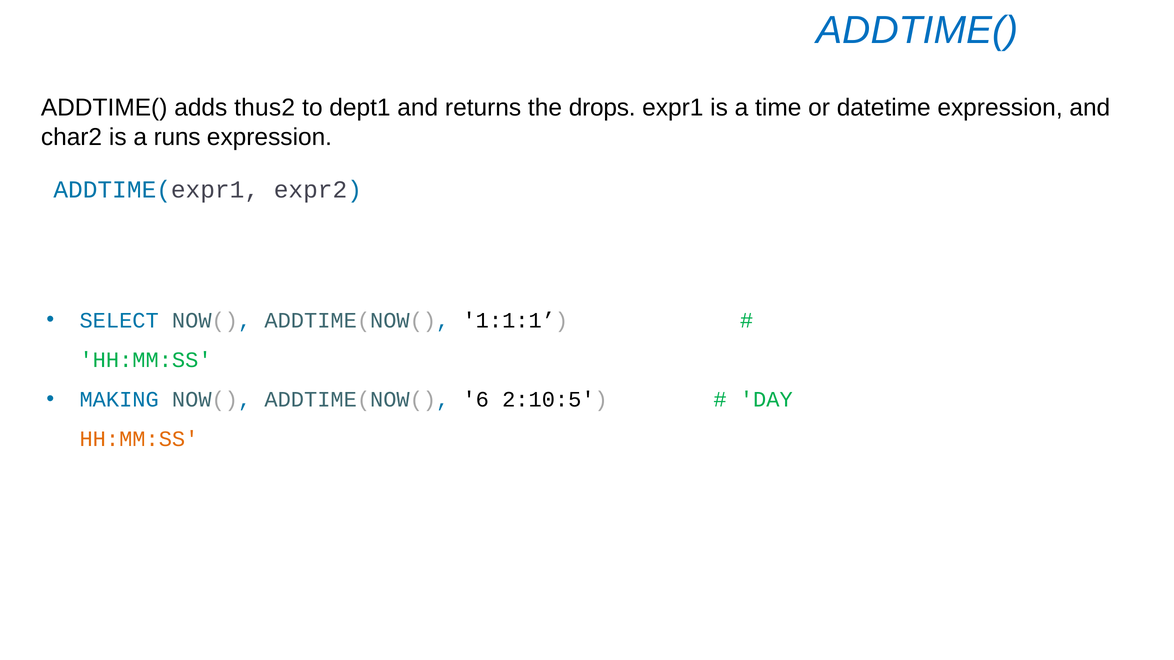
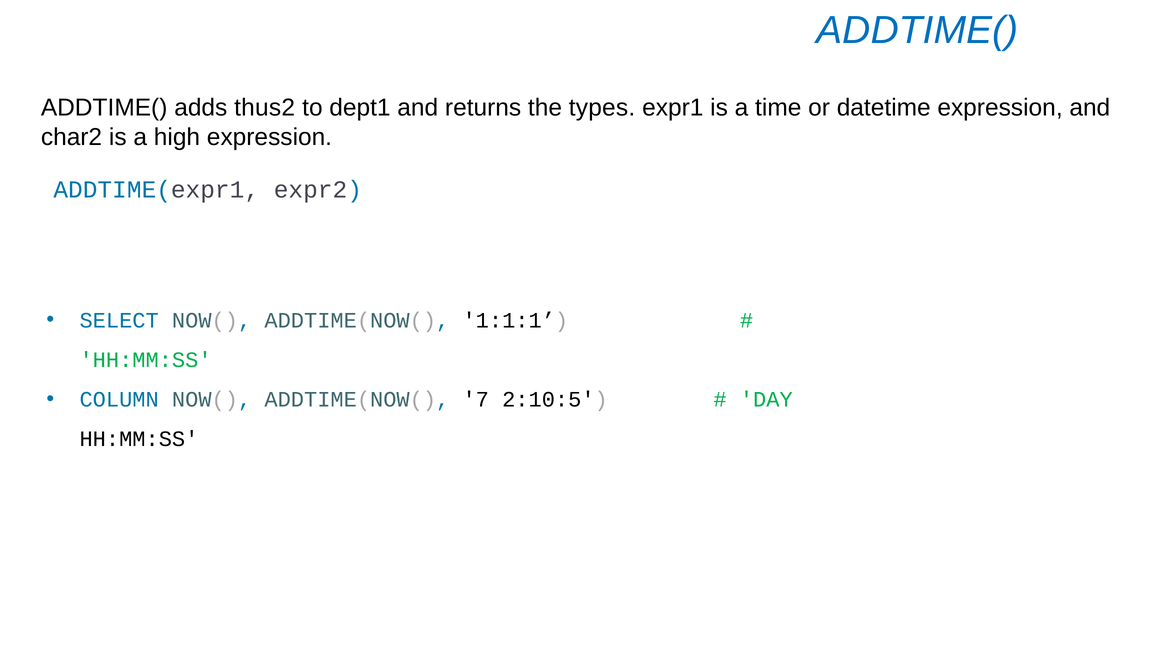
drops: drops -> types
runs: runs -> high
MAKING: MAKING -> COLUMN
6: 6 -> 7
HH:MM:SS at (139, 439) colour: orange -> black
